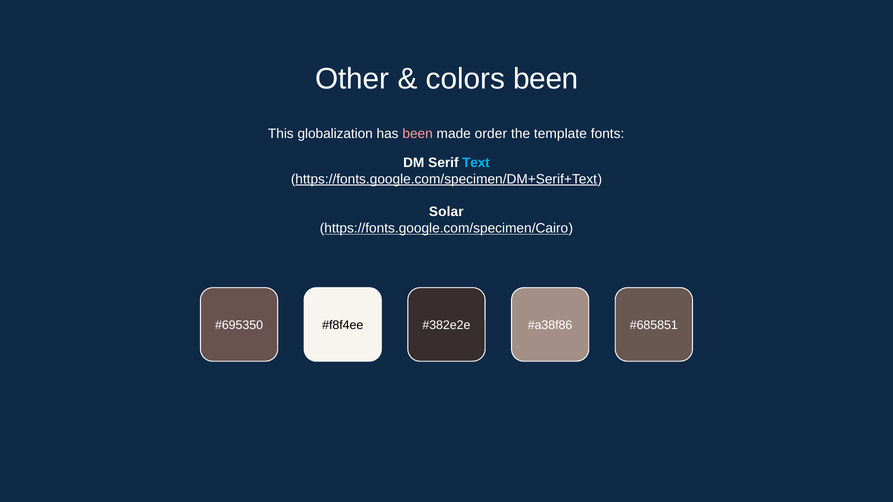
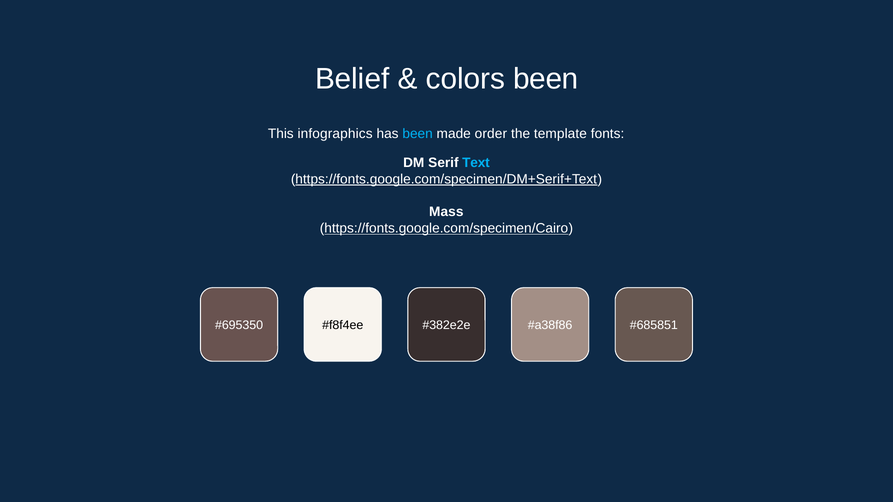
Other: Other -> Belief
globalization: globalization -> infographics
been at (418, 134) colour: pink -> light blue
Solar: Solar -> Mass
